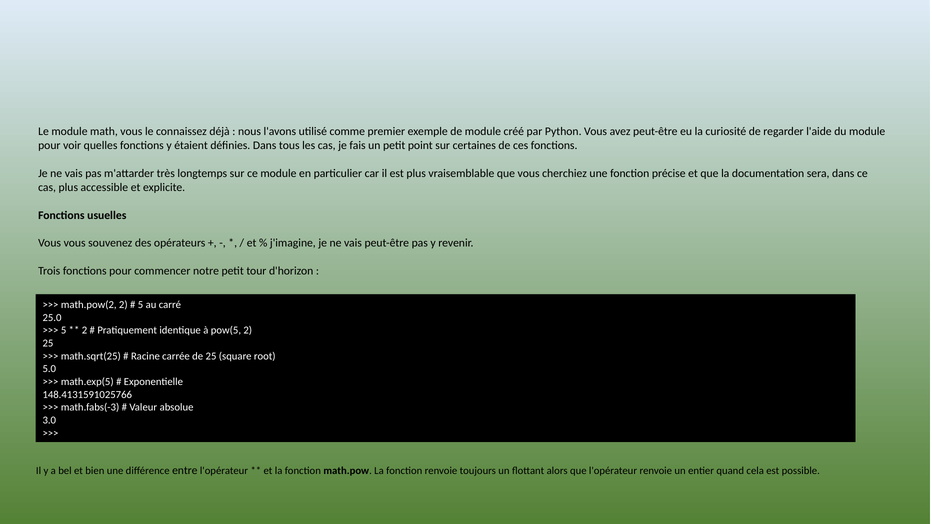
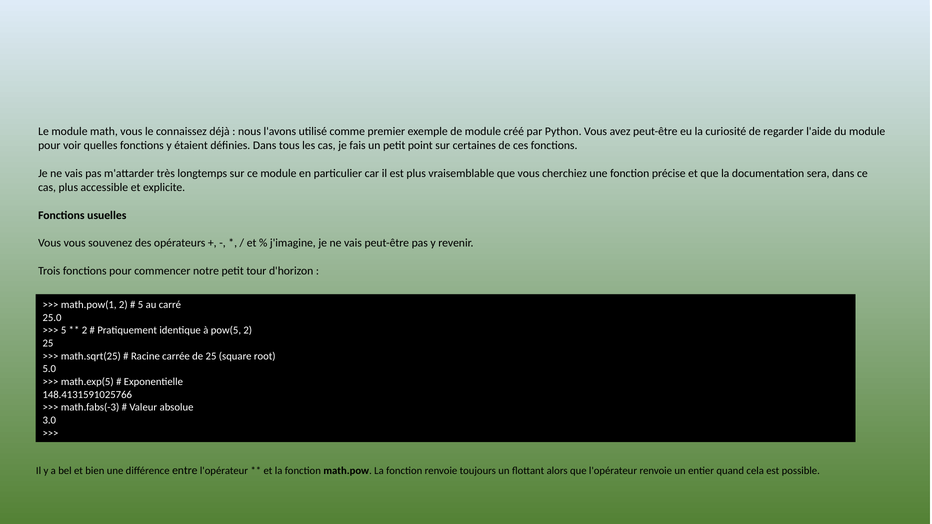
math.pow(2: math.pow(2 -> math.pow(1
